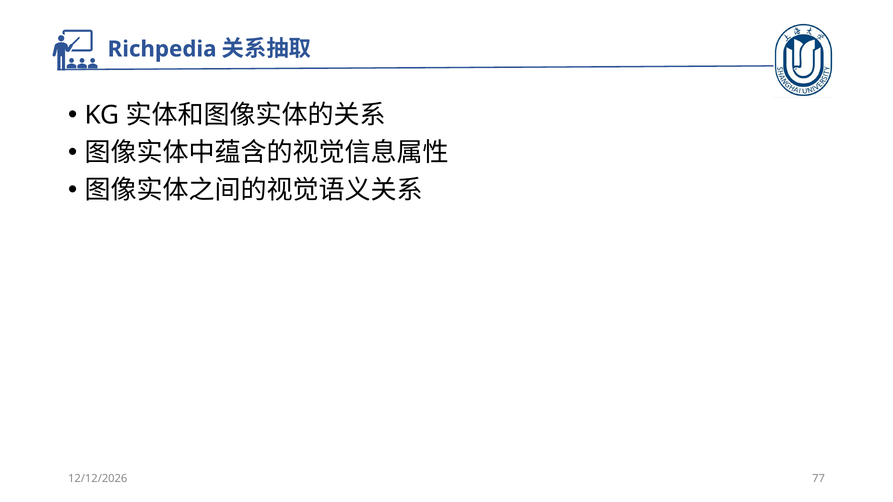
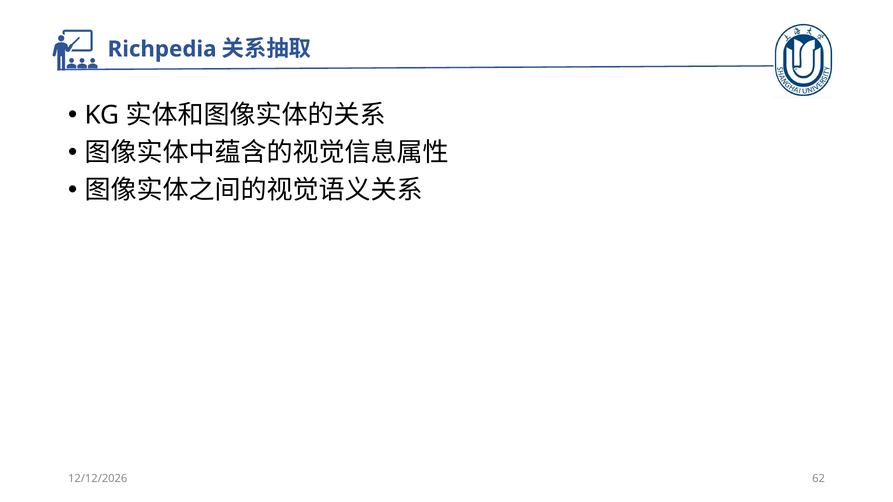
77: 77 -> 62
